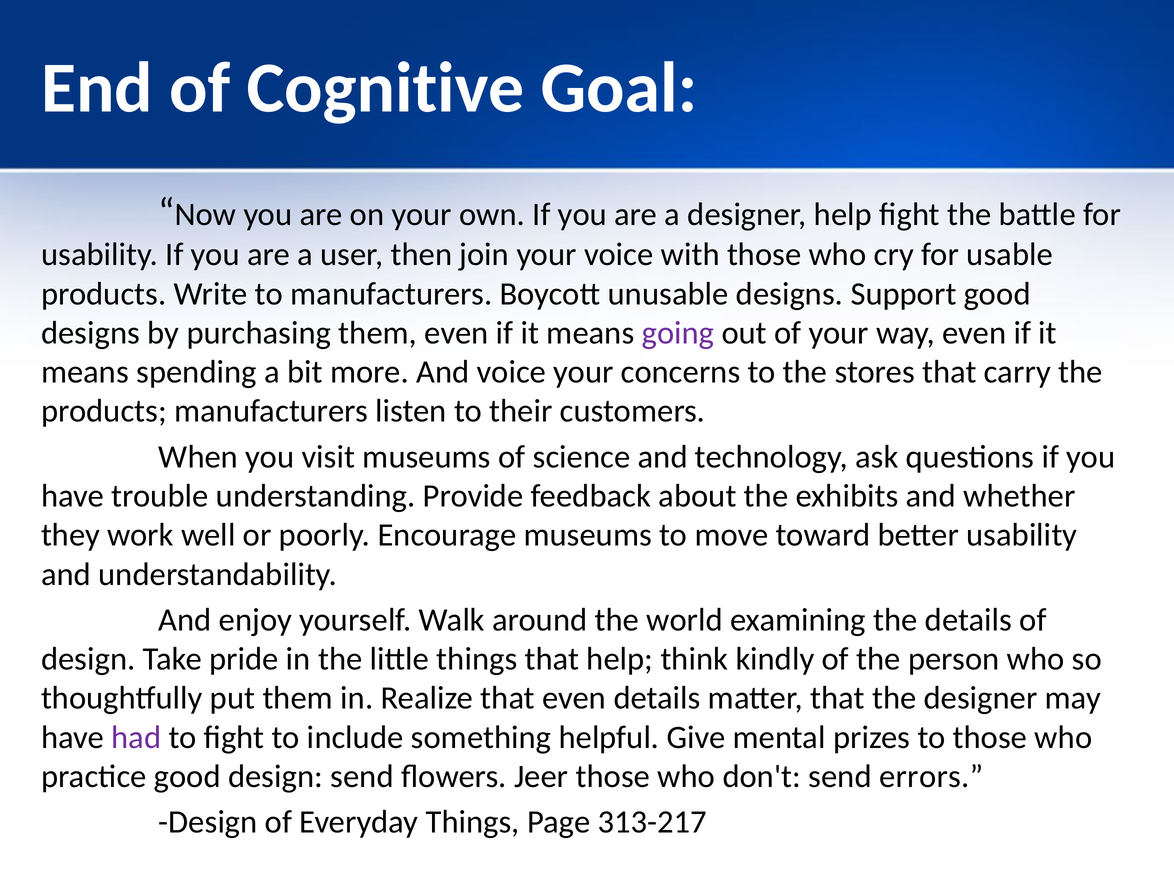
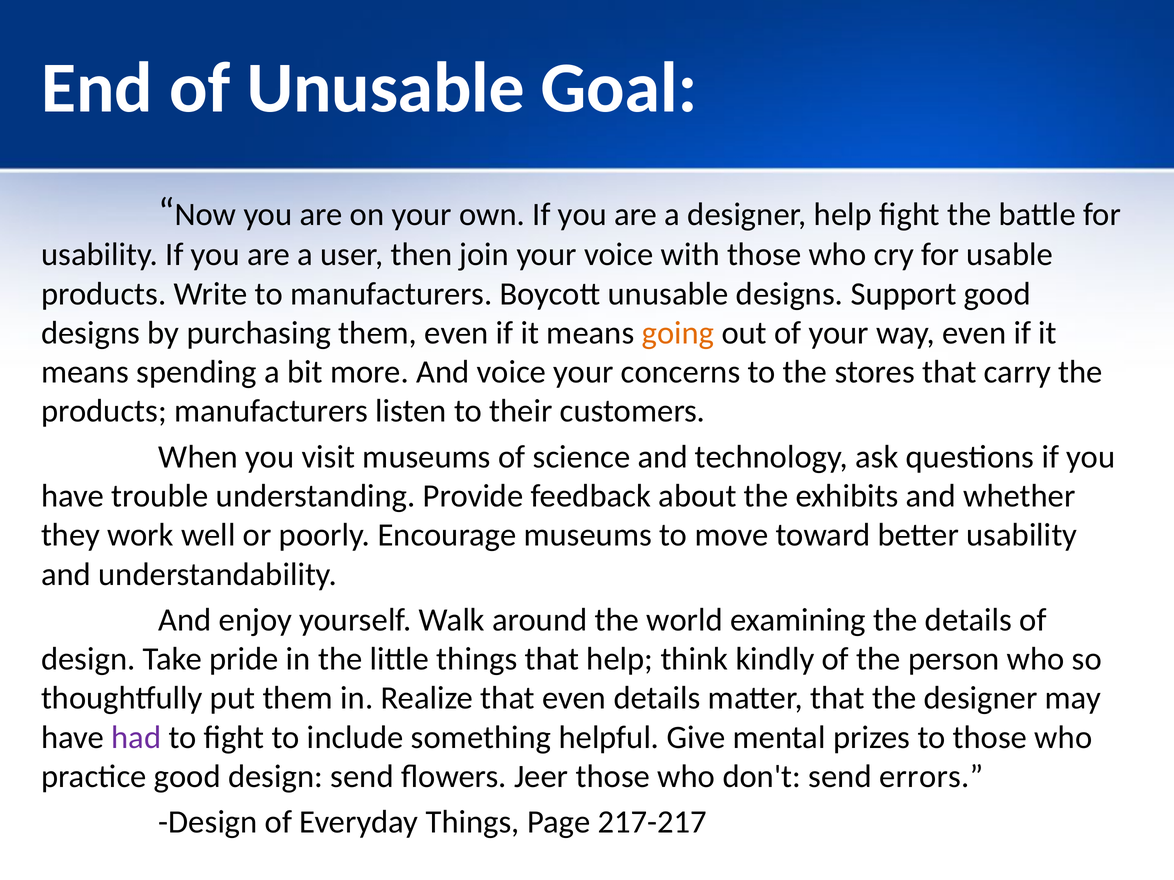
of Cognitive: Cognitive -> Unusable
going colour: purple -> orange
313-217: 313-217 -> 217-217
